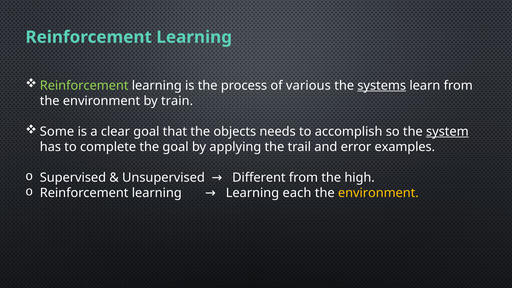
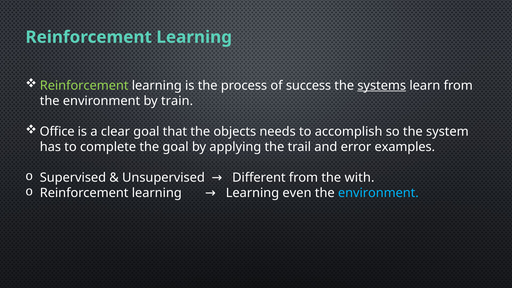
various: various -> success
Some: Some -> Ofﬁce
system underline: present -> none
high: high -> with
each: each -> even
environment at (378, 193) colour: yellow -> light blue
